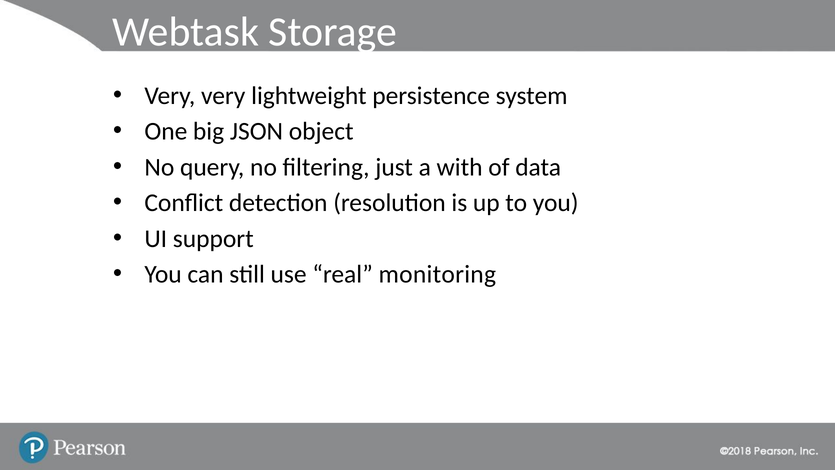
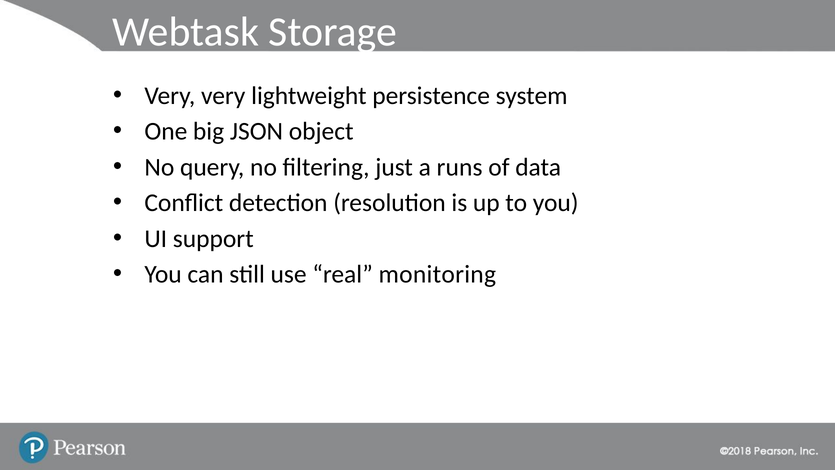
with: with -> runs
